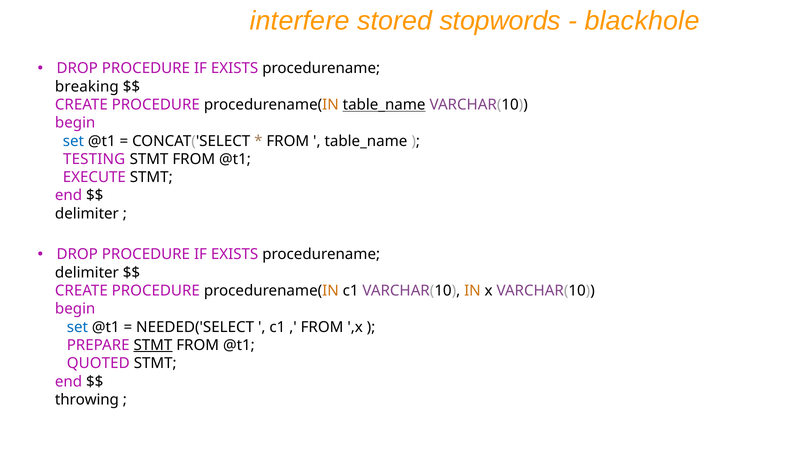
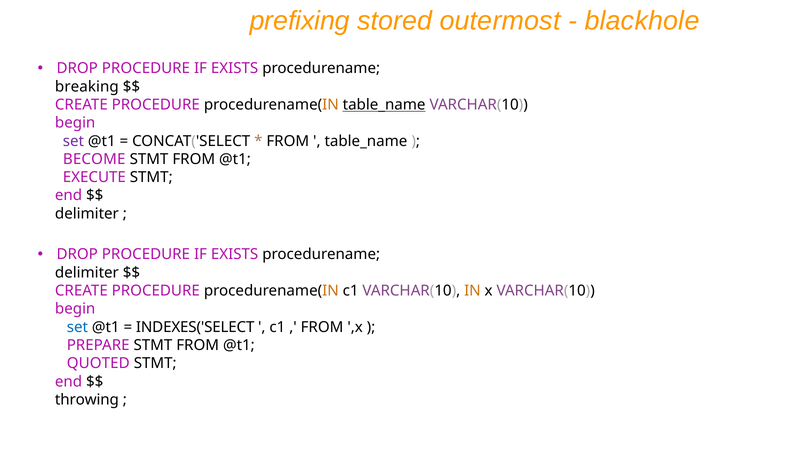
interfere: interfere -> prefixing
stopwords: stopwords -> outermost
set at (73, 141) colour: blue -> purple
TESTING: TESTING -> BECOME
NEEDED('SELECT: NEEDED('SELECT -> INDEXES('SELECT
STMT at (153, 345) underline: present -> none
